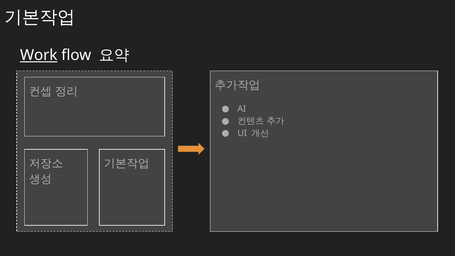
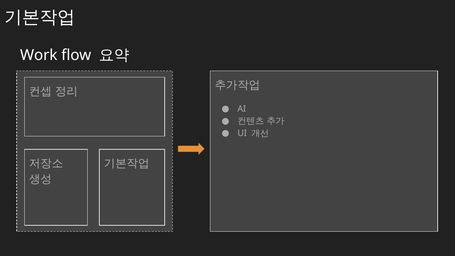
Work underline: present -> none
